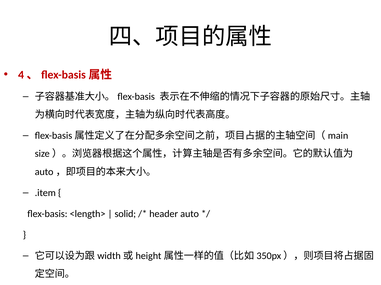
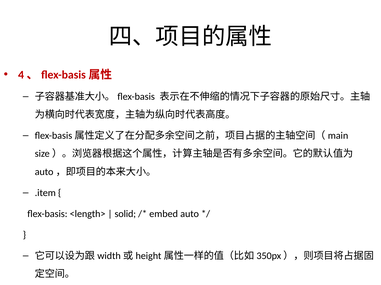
header: header -> embed
